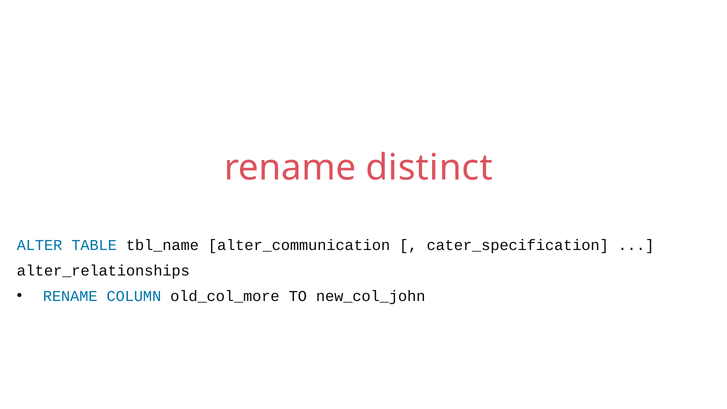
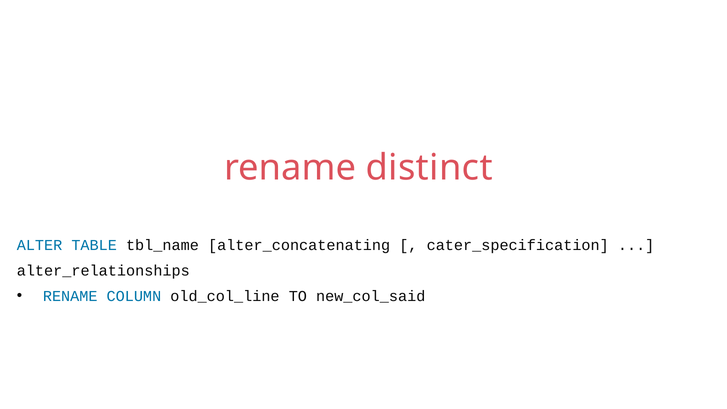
alter_communication: alter_communication -> alter_concatenating
old_col_more: old_col_more -> old_col_line
new_col_john: new_col_john -> new_col_said
